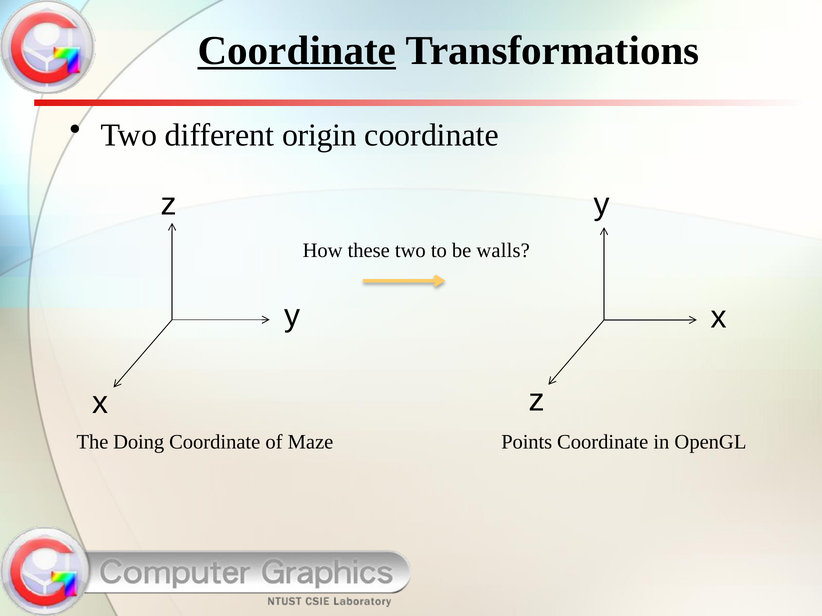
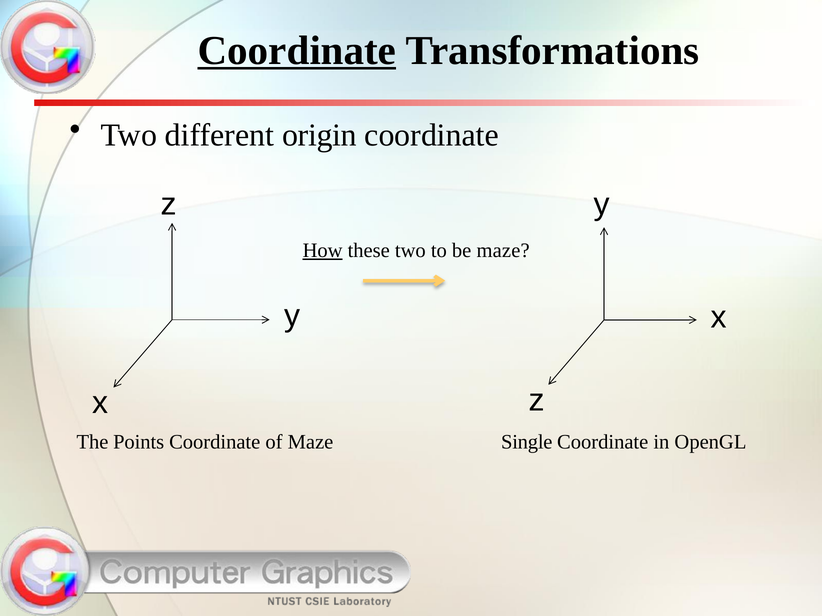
How underline: none -> present
be walls: walls -> maze
Doing: Doing -> Points
Points: Points -> Single
